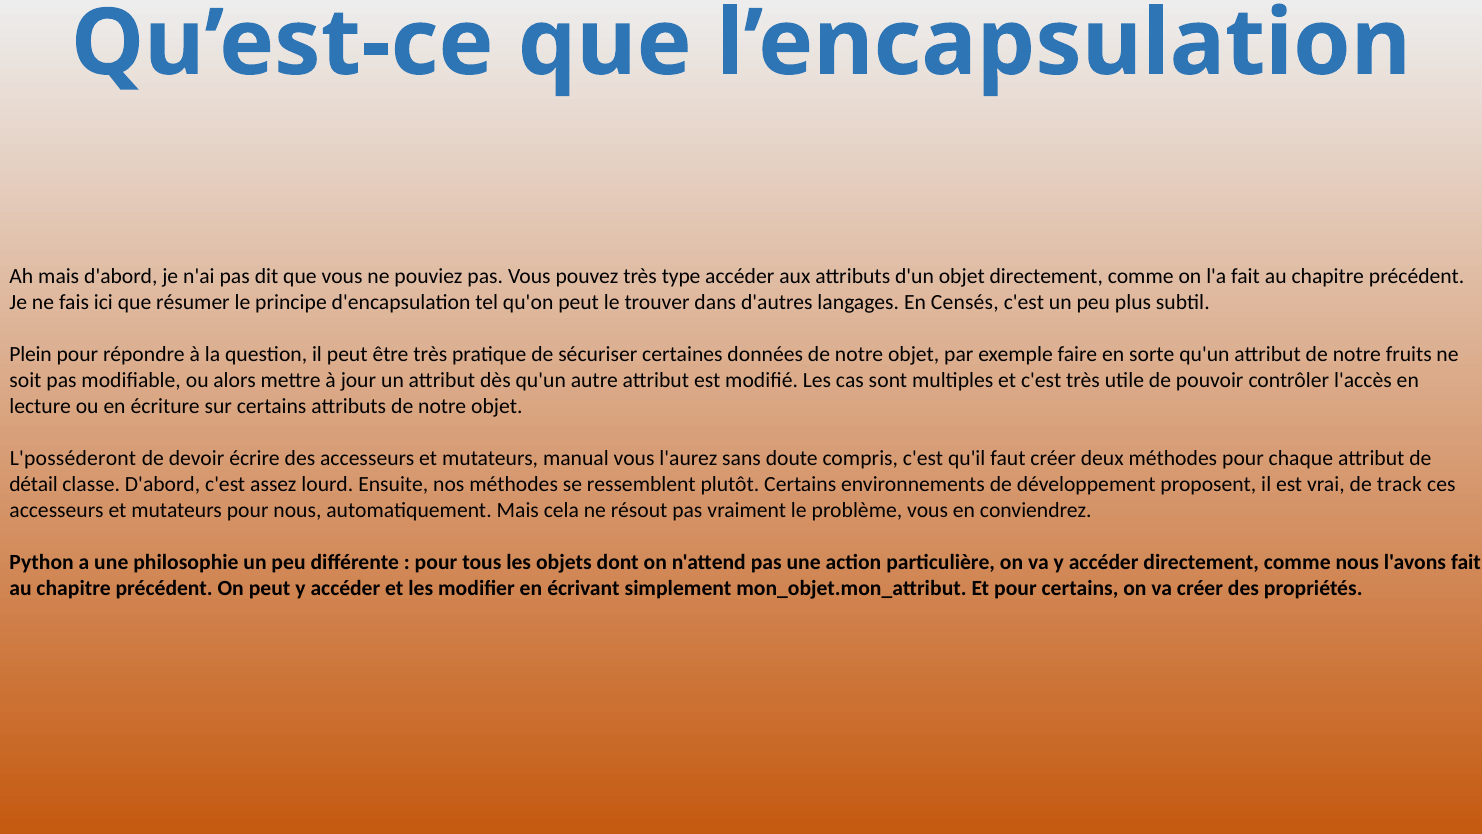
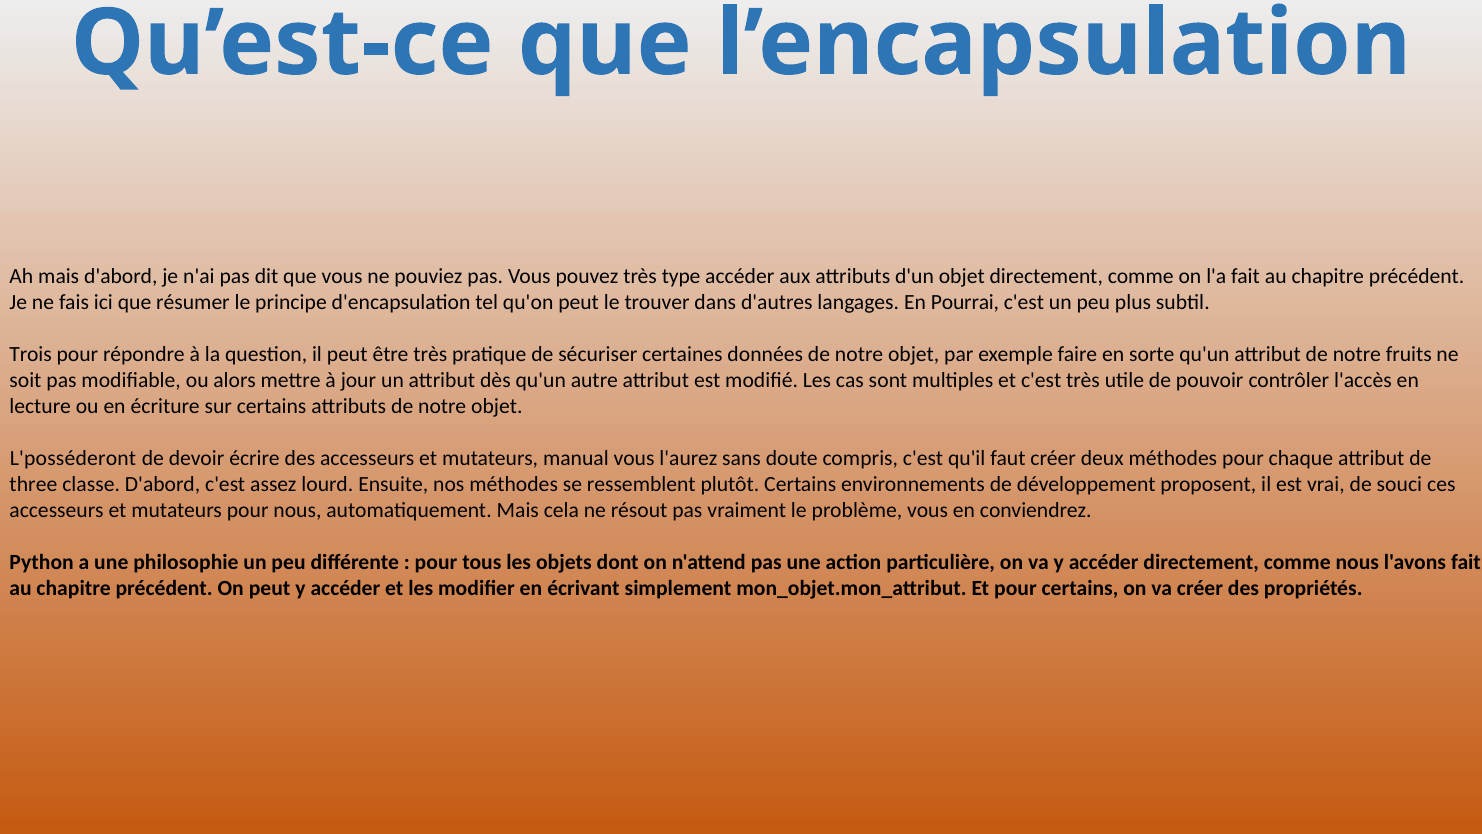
Censés: Censés -> Pourrai
Plein: Plein -> Trois
détail: détail -> three
track: track -> souci
